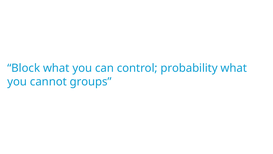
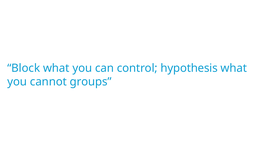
probability: probability -> hypothesis
